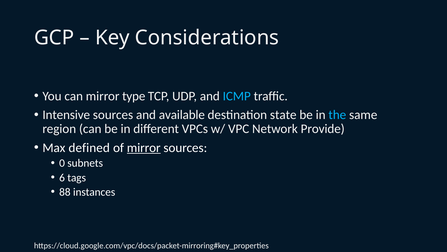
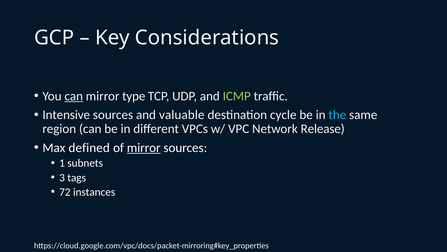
can at (74, 96) underline: none -> present
ICMP colour: light blue -> light green
available: available -> valuable
state: state -> cycle
Provide: Provide -> Release
0: 0 -> 1
6: 6 -> 3
88: 88 -> 72
